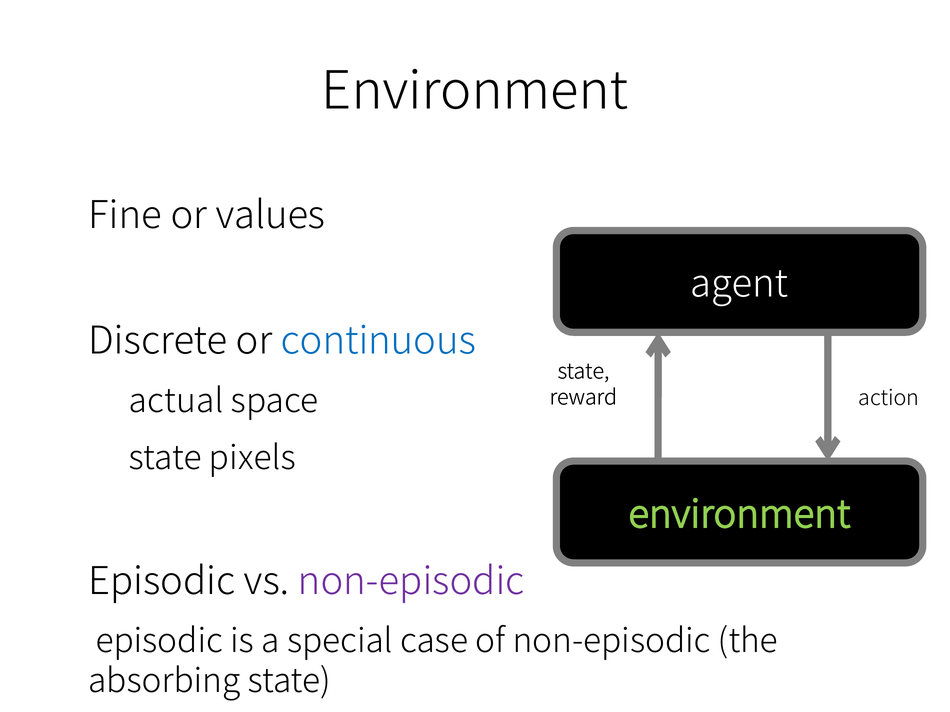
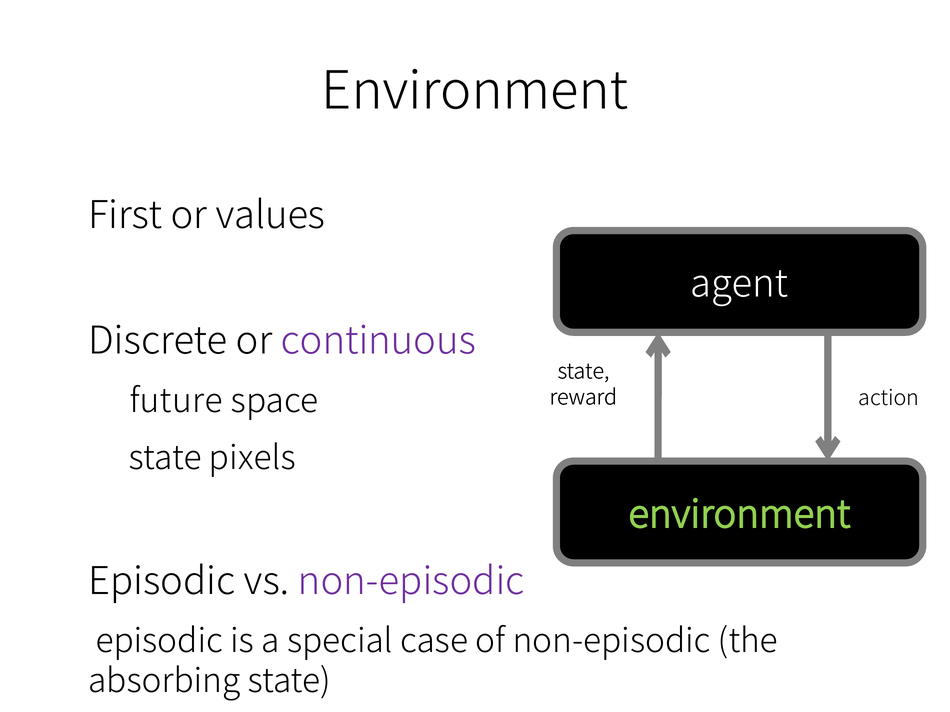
Fine: Fine -> First
continuous colour: blue -> purple
actual: actual -> future
